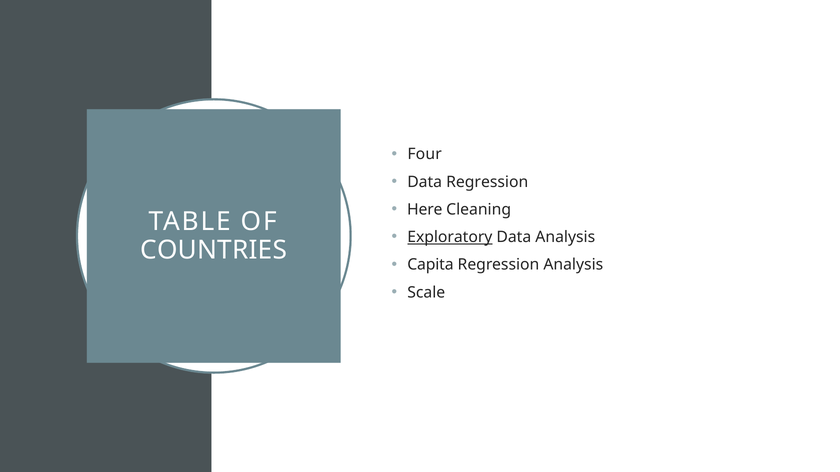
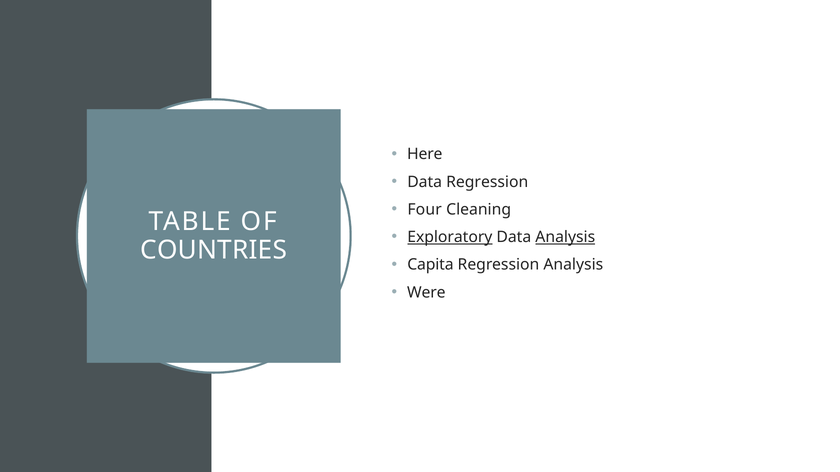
Four: Four -> Here
Here: Here -> Four
Analysis at (565, 237) underline: none -> present
Scale: Scale -> Were
